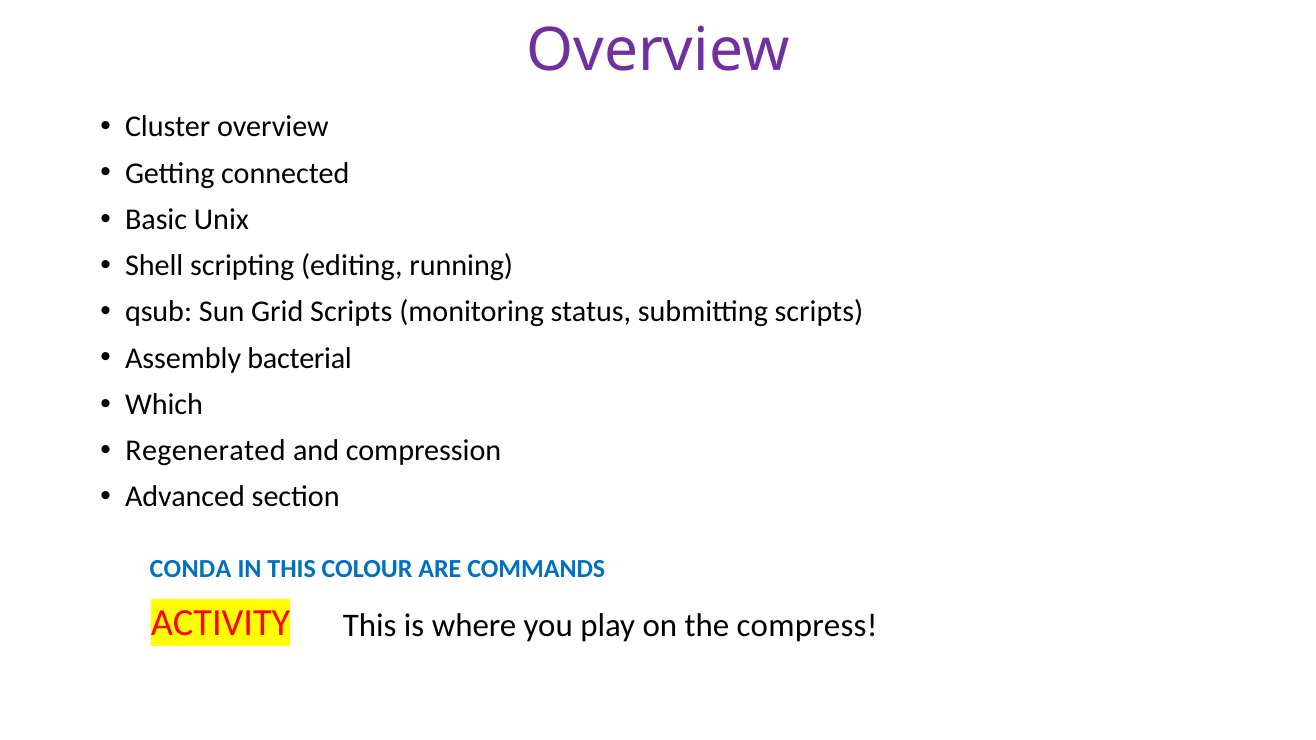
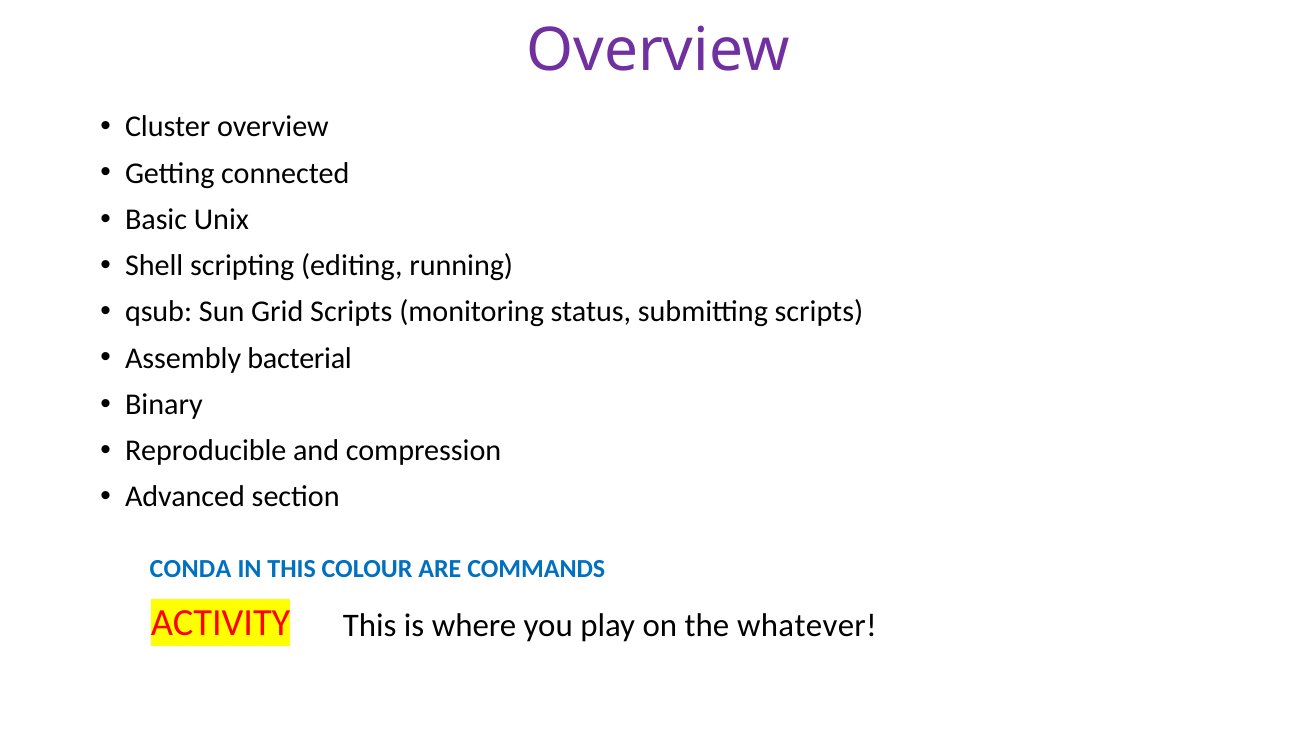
Which: Which -> Binary
Regenerated: Regenerated -> Reproducible
compress: compress -> whatever
